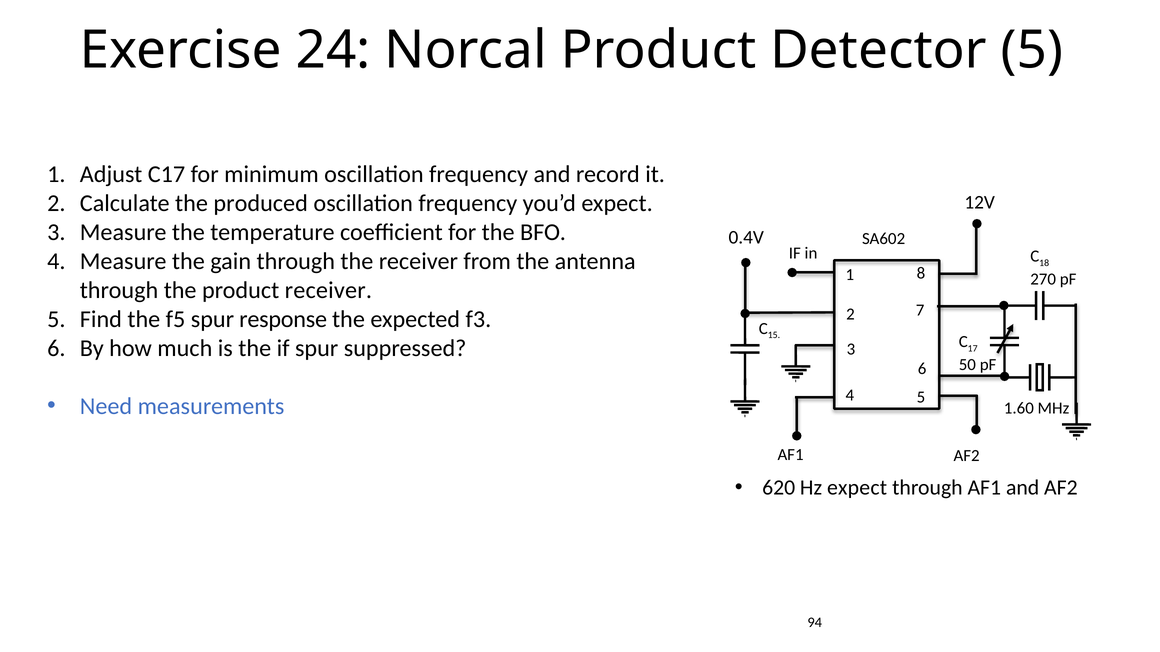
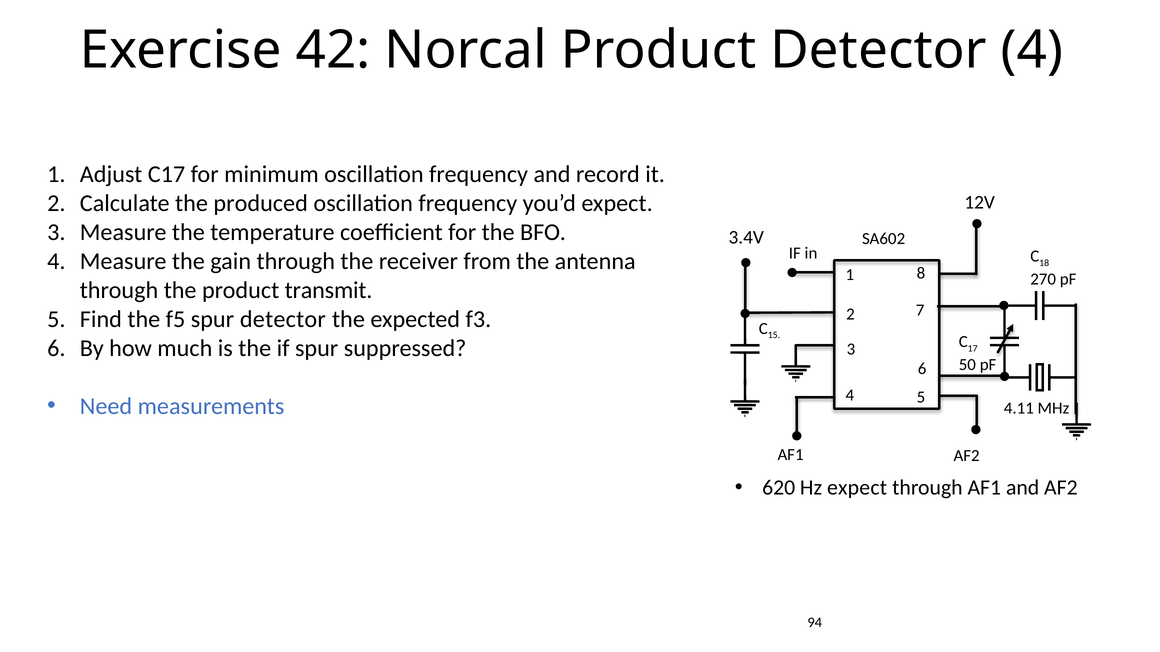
24: 24 -> 42
Detector 5: 5 -> 4
0.4V: 0.4V -> 3.4V
product receiver: receiver -> transmit
spur response: response -> detector
1.60: 1.60 -> 4.11
